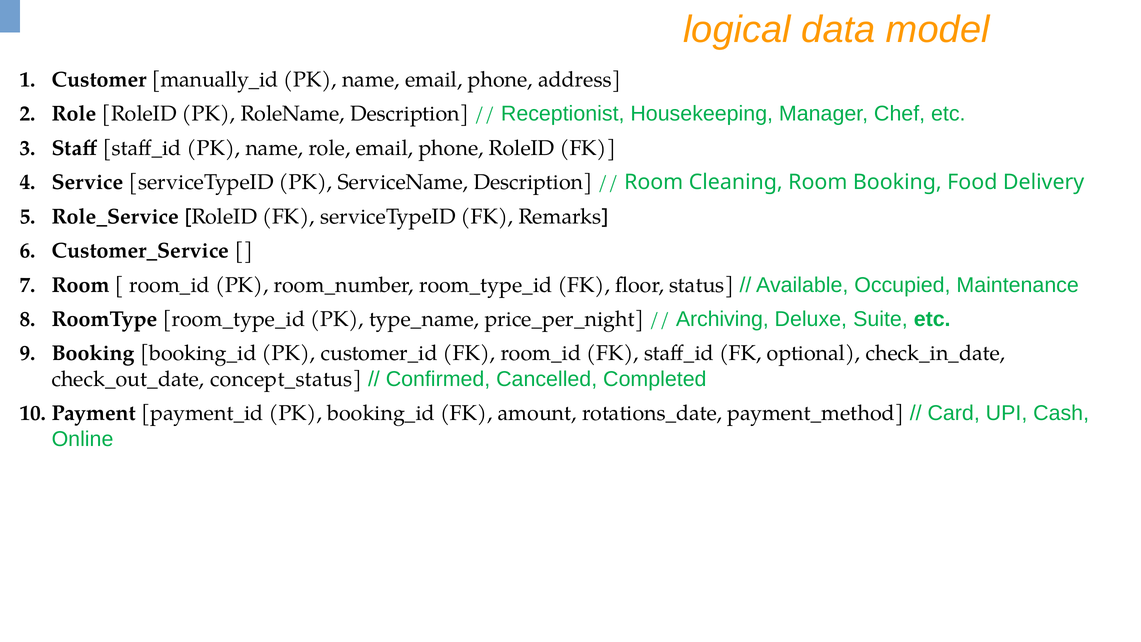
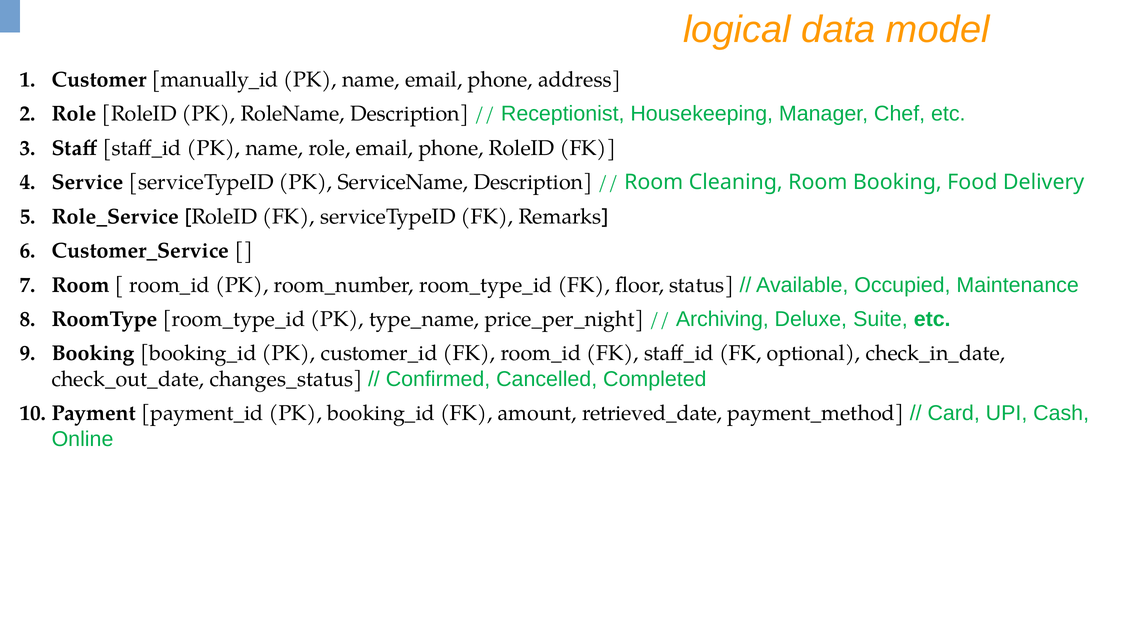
concept_status: concept_status -> changes_status
rotations_date: rotations_date -> retrieved_date
